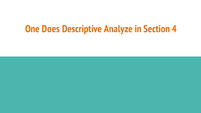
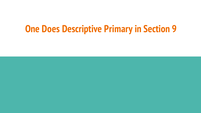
Analyze: Analyze -> Primary
4: 4 -> 9
